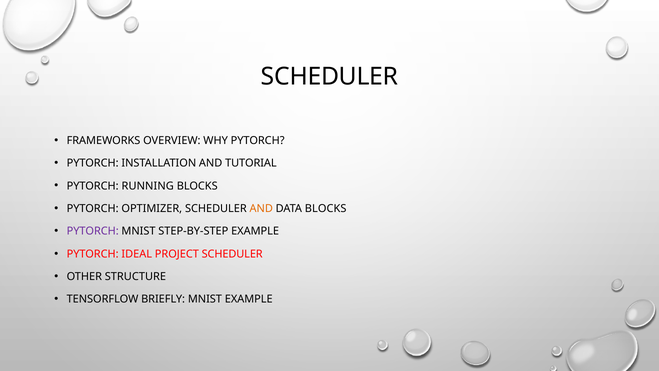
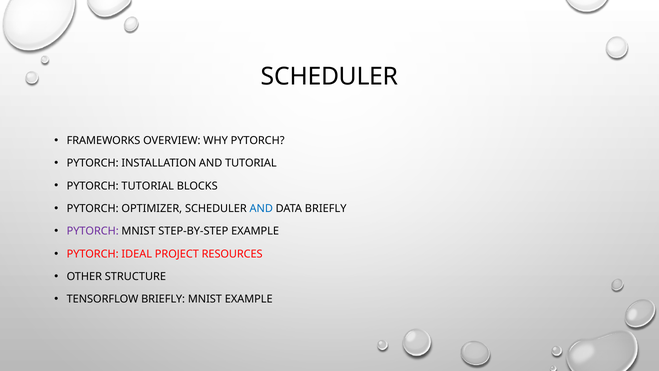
PYTORCH RUNNING: RUNNING -> TUTORIAL
AND at (261, 208) colour: orange -> blue
DATA BLOCKS: BLOCKS -> BRIEFLY
PROJECT SCHEDULER: SCHEDULER -> RESOURCES
